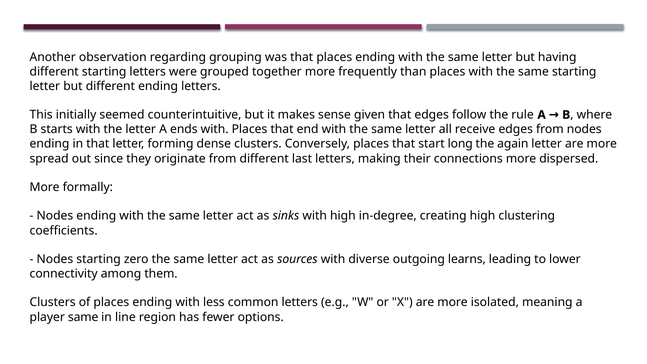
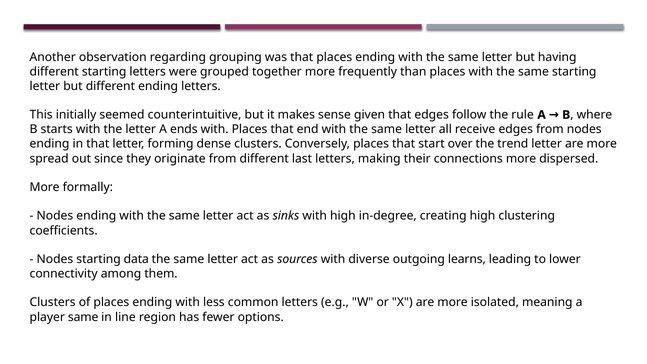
long: long -> over
again: again -> trend
zero: zero -> data
